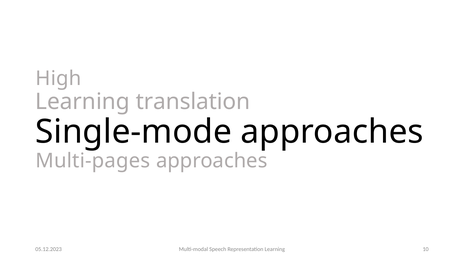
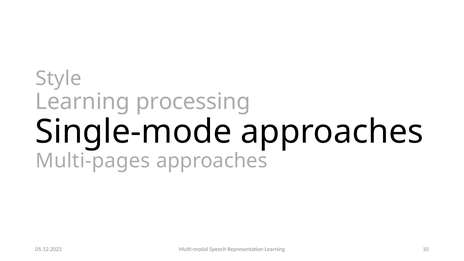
High: High -> Style
translation: translation -> processing
